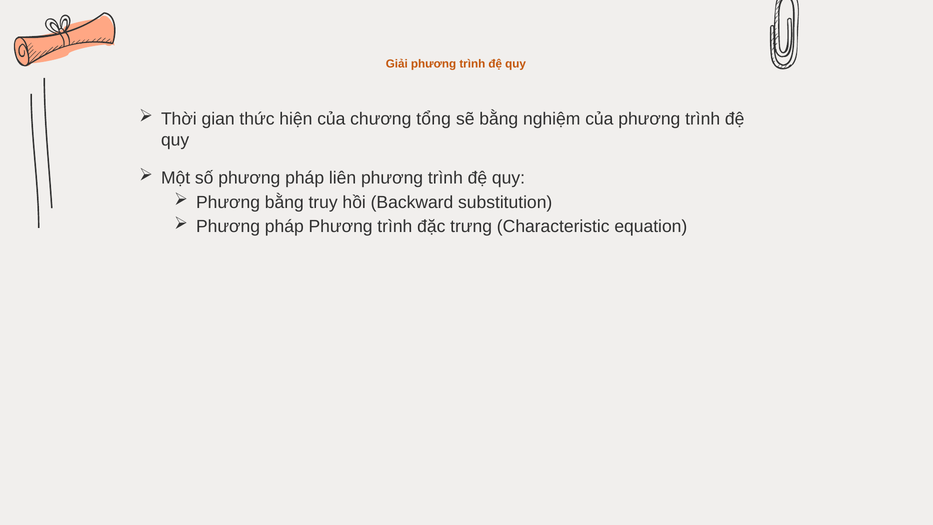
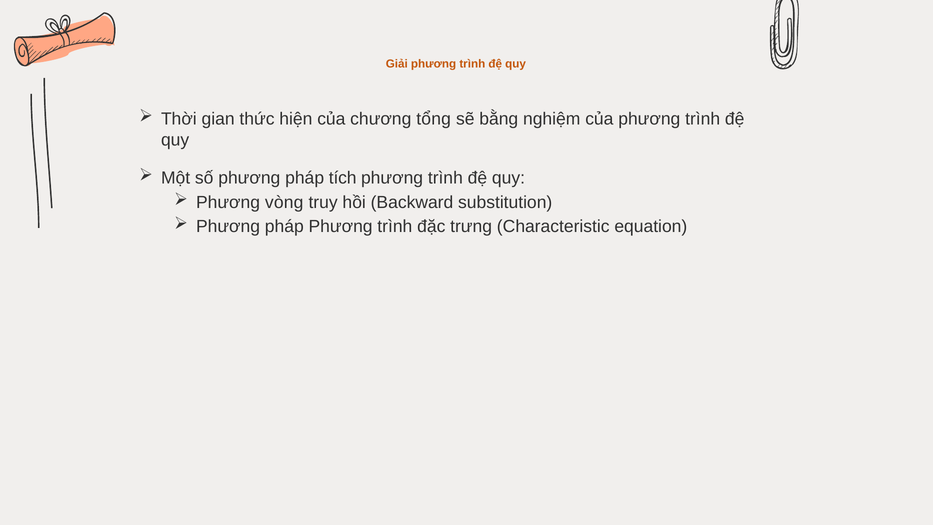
liên: liên -> tích
Phương bằng: bằng -> vòng
